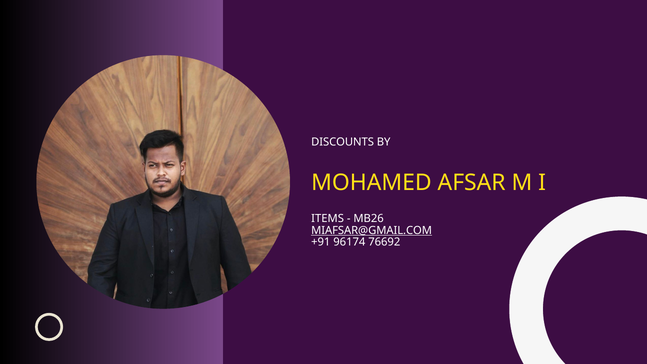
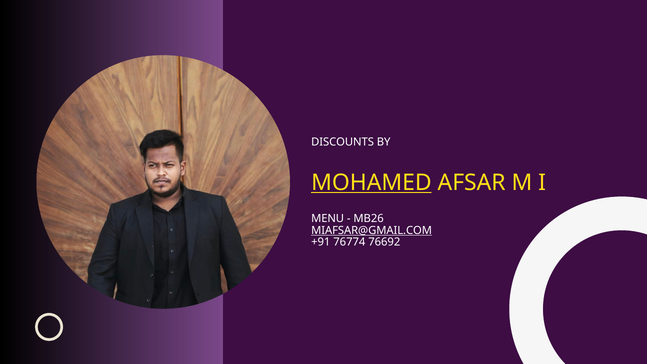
MOHAMED underline: none -> present
ITEMS: ITEMS -> MENU
96174: 96174 -> 76774
